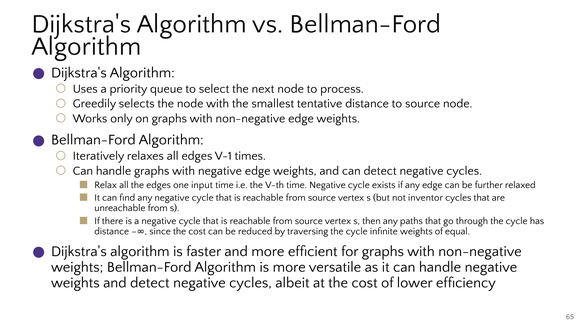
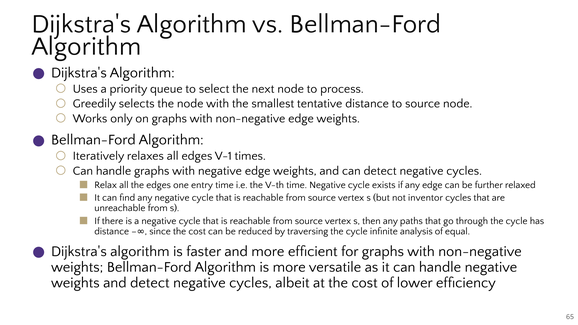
input: input -> entry
infinite weights: weights -> analysis
